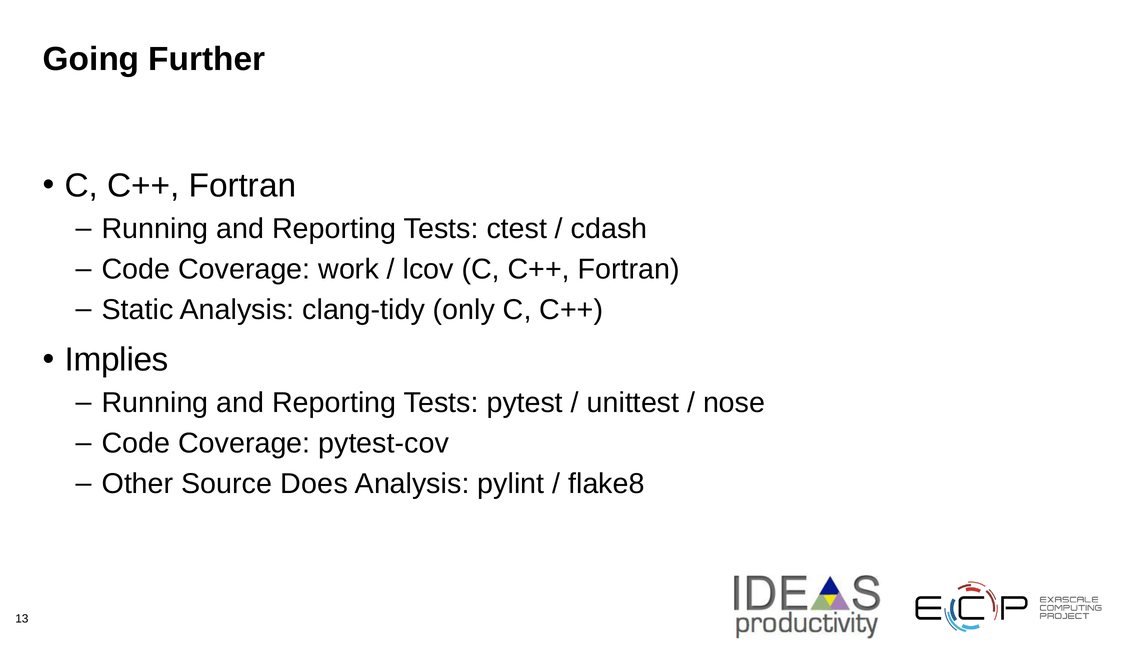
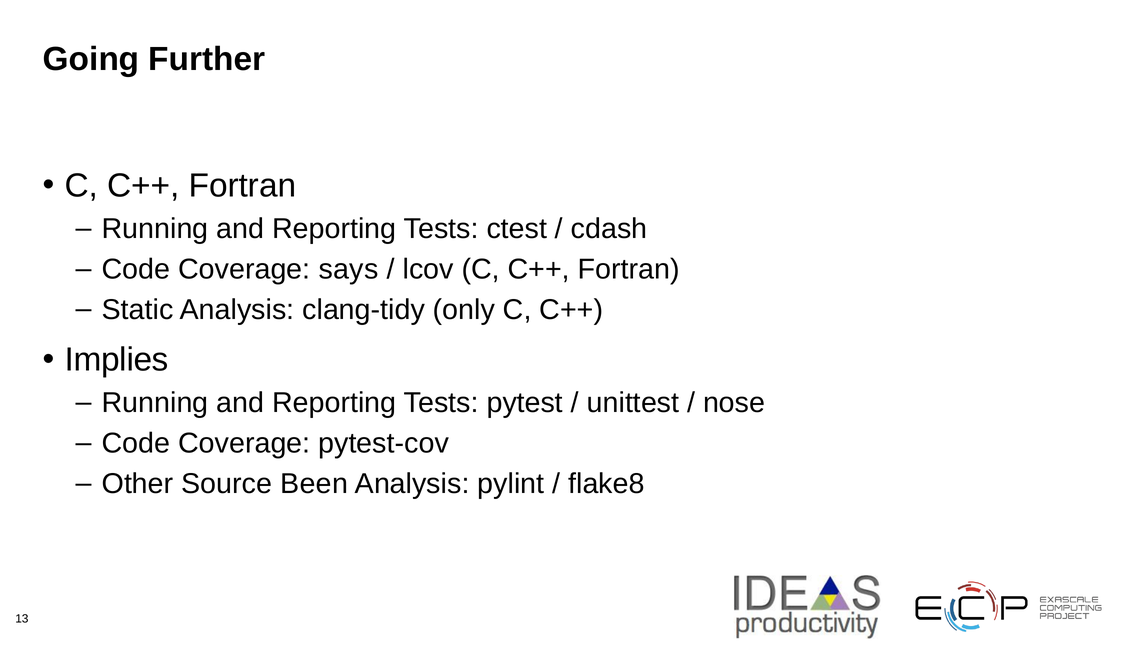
work: work -> says
Does: Does -> Been
